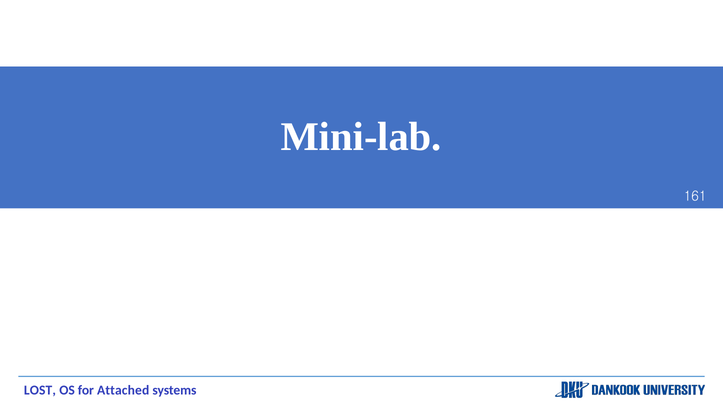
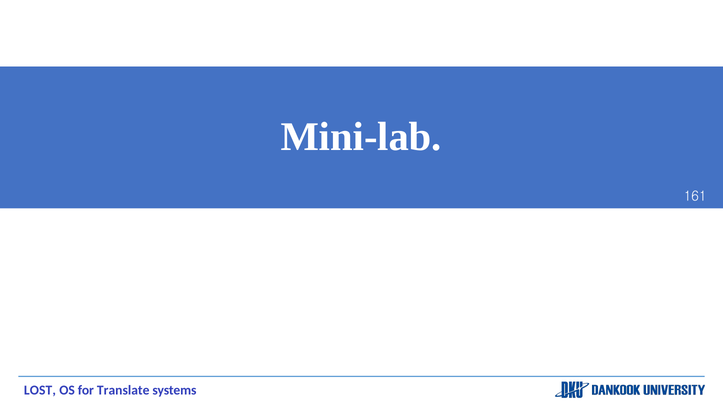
Attached: Attached -> Translate
